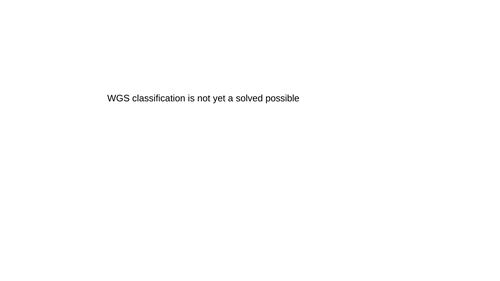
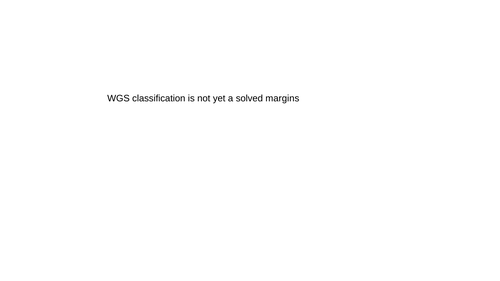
possible: possible -> margins
